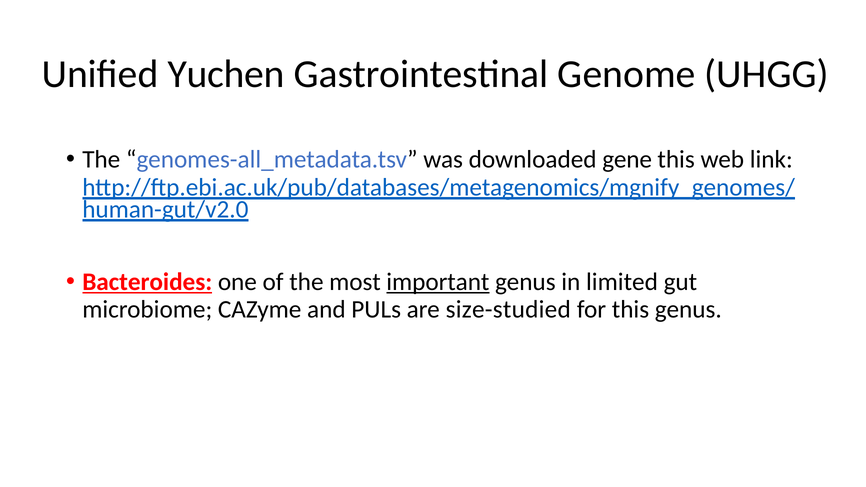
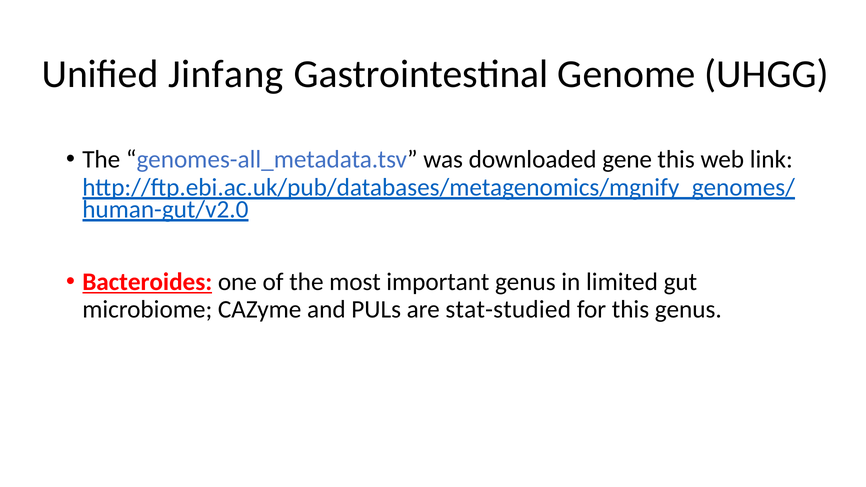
Yuchen: Yuchen -> Jinfang
important underline: present -> none
size-studied: size-studied -> stat-studied
